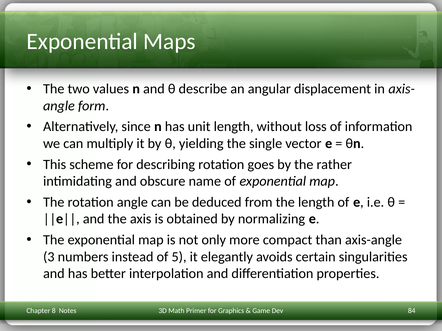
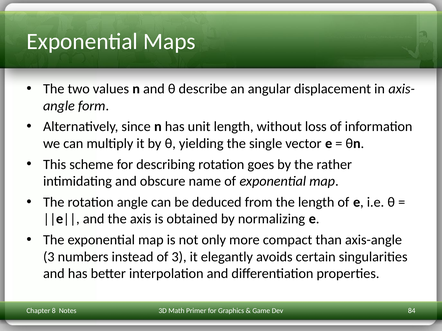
of 5: 5 -> 3
